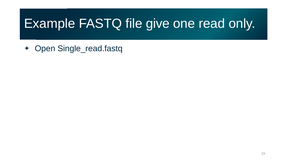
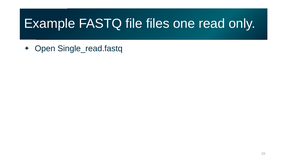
give: give -> files
